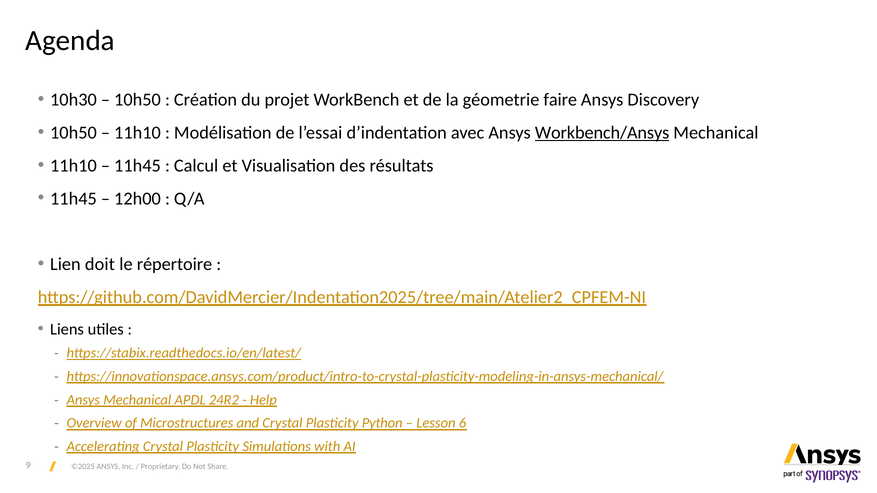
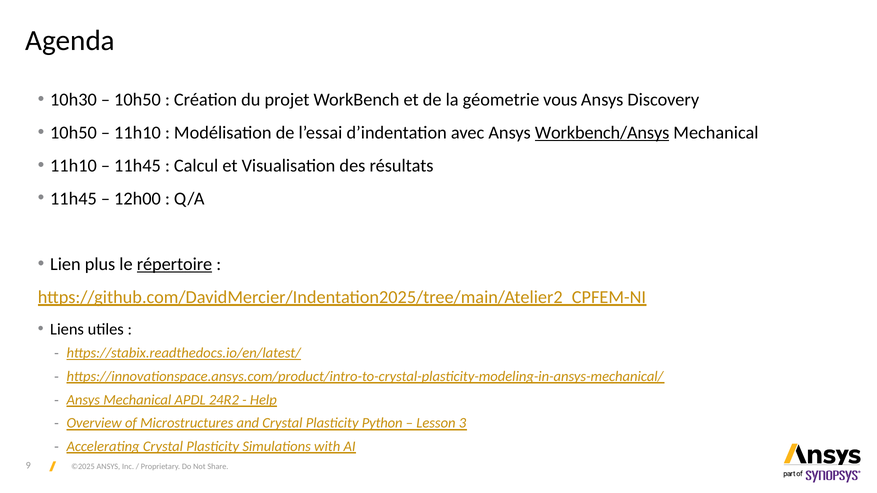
faire: faire -> vous
doit: doit -> plus
répertoire underline: none -> present
6: 6 -> 3
